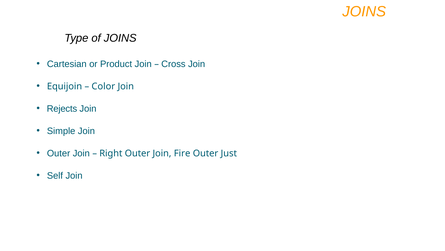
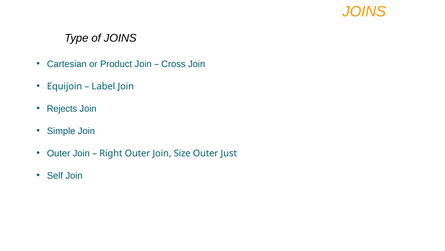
Color: Color -> Label
Fire: Fire -> Size
